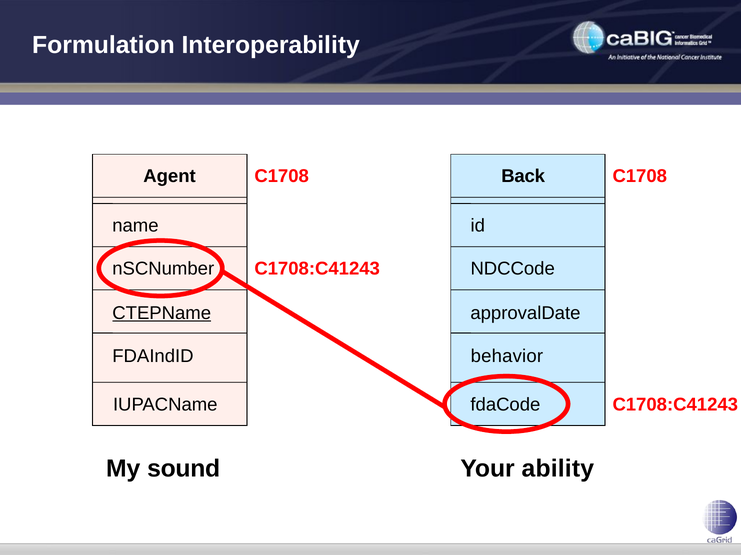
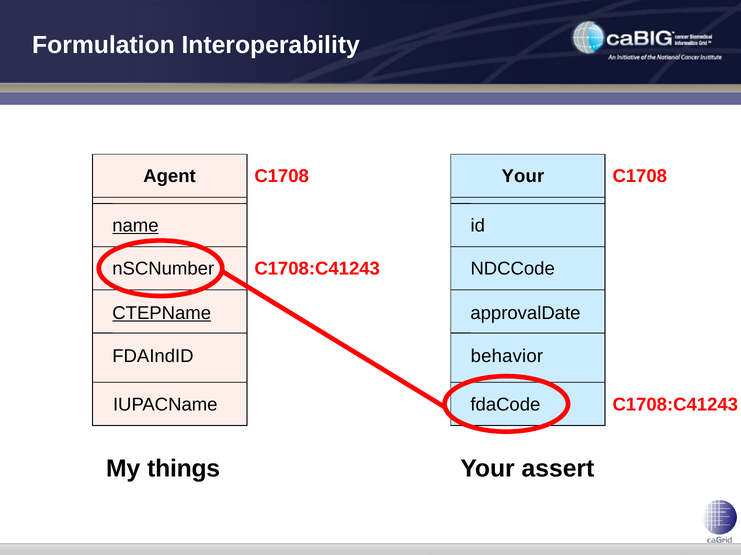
Back at (523, 177): Back -> Your
name underline: none -> present
sound: sound -> things
ability: ability -> assert
